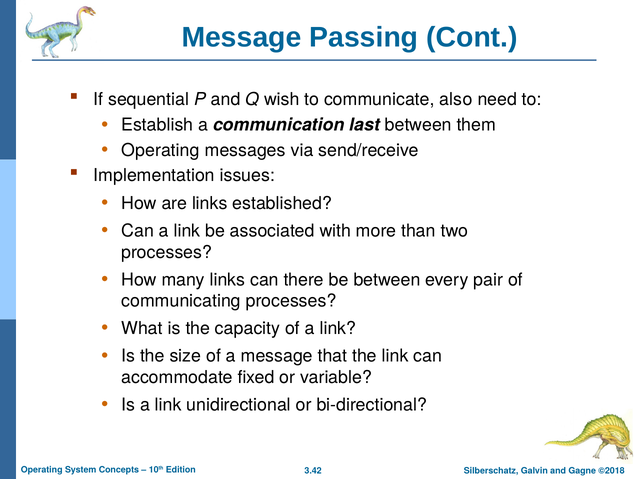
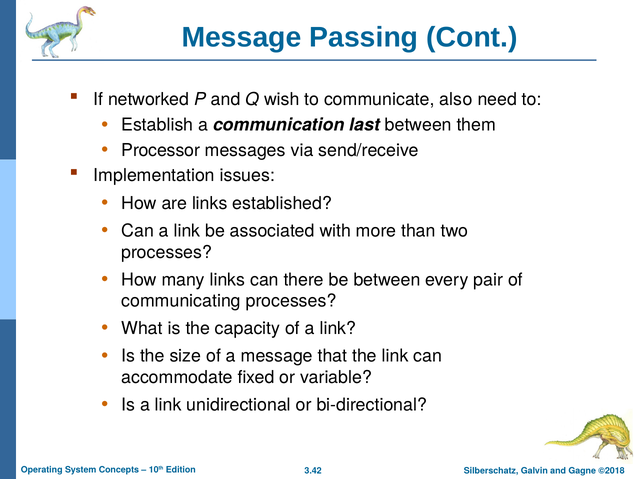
sequential: sequential -> networked
Operating at (161, 150): Operating -> Processor
